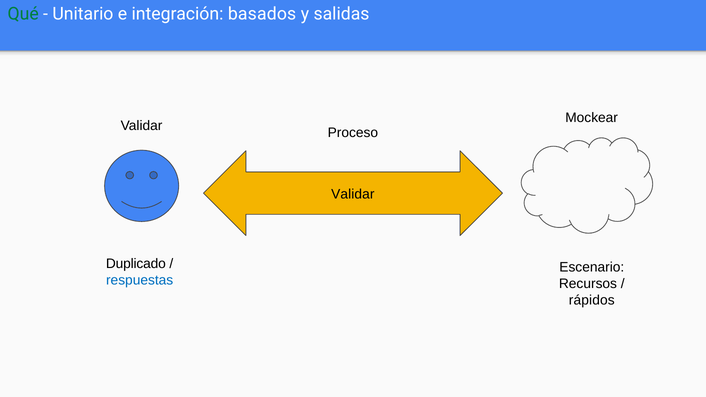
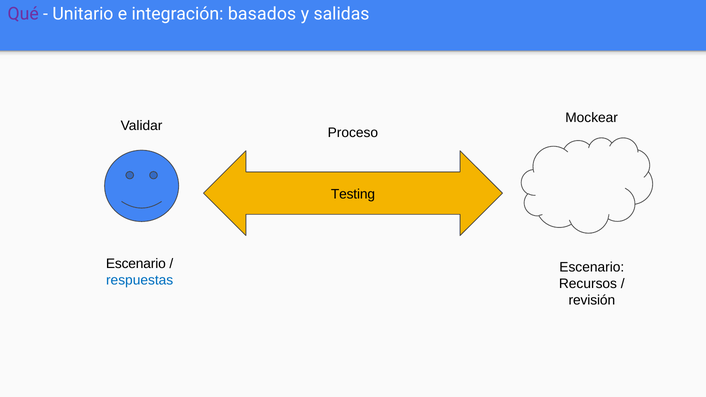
Qué colour: green -> purple
Validar at (353, 194): Validar -> Testing
Duplicado at (136, 264): Duplicado -> Escenario
rápidos: rápidos -> revisión
